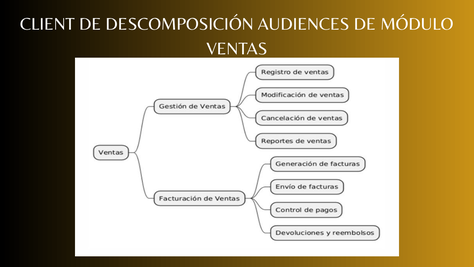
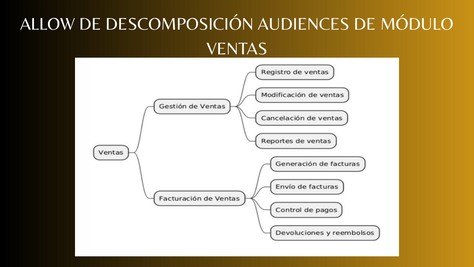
CLIENT: CLIENT -> ALLOW
